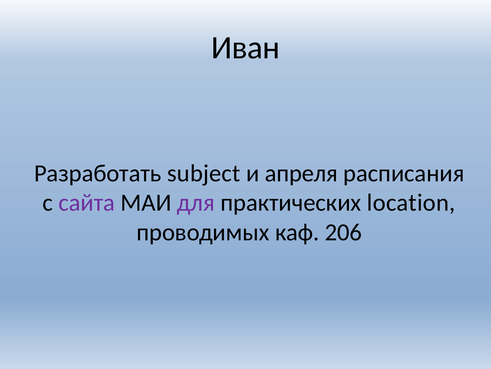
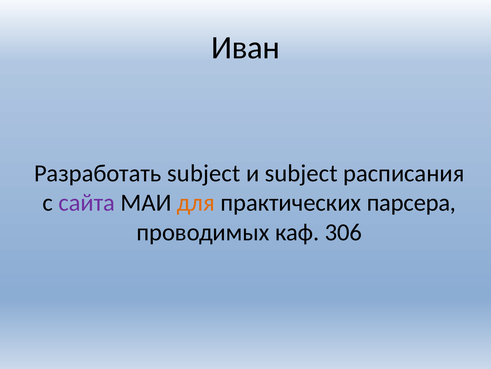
и апреля: апреля -> subject
для colour: purple -> orange
location: location -> парсера
206: 206 -> 306
